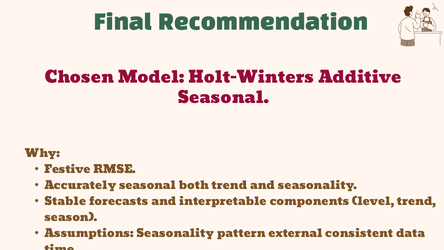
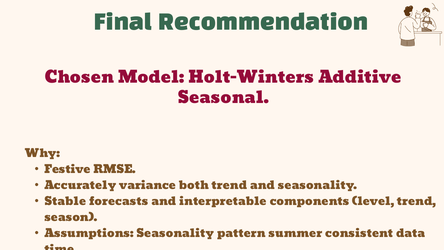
Accurately seasonal: seasonal -> variance
external: external -> summer
